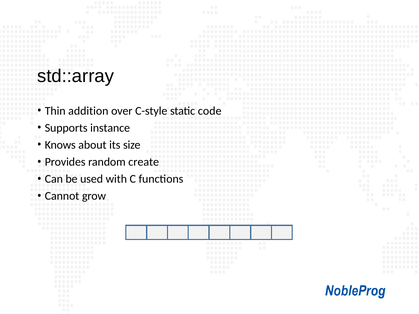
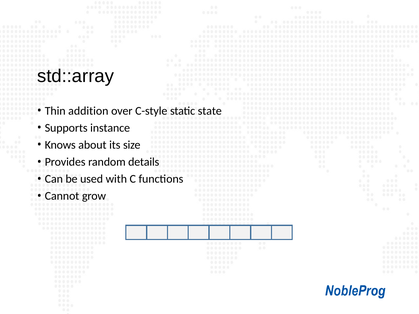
code: code -> state
create: create -> details
